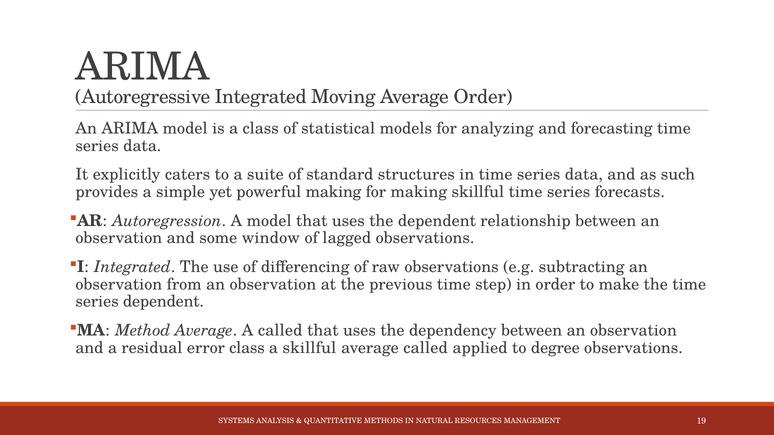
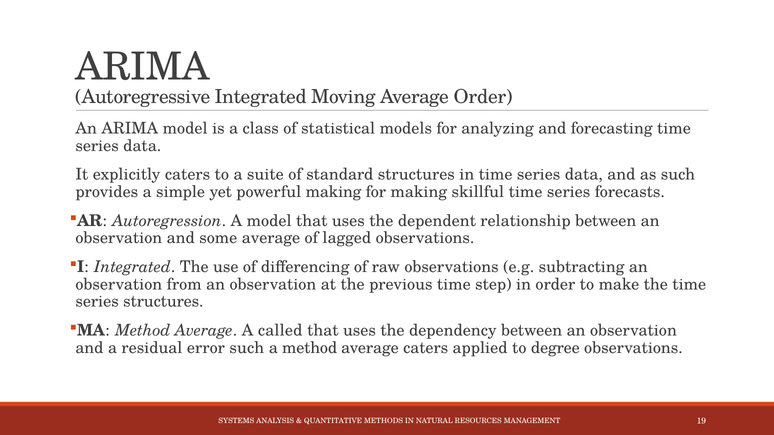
some window: window -> average
series dependent: dependent -> structures
error class: class -> such
a skillful: skillful -> method
average called: called -> caters
